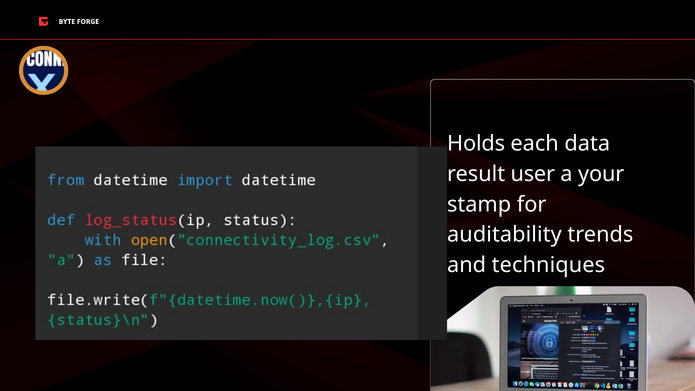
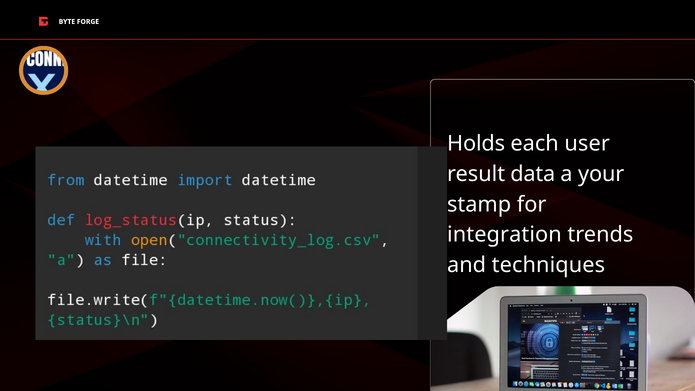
data: data -> user
user: user -> data
auditability: auditability -> integration
